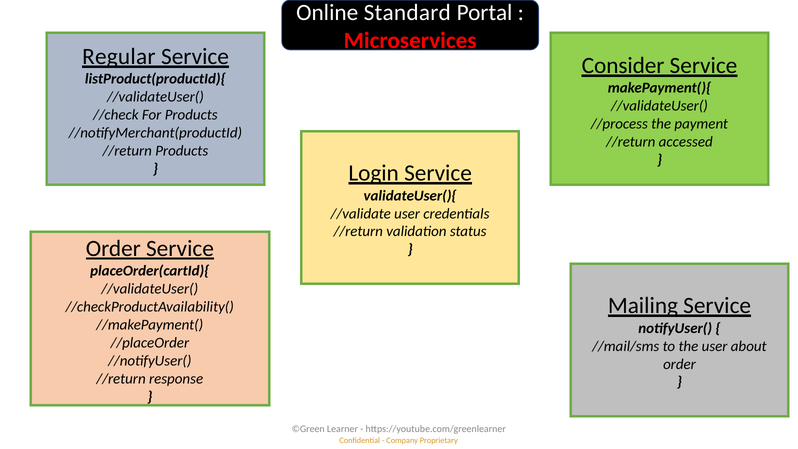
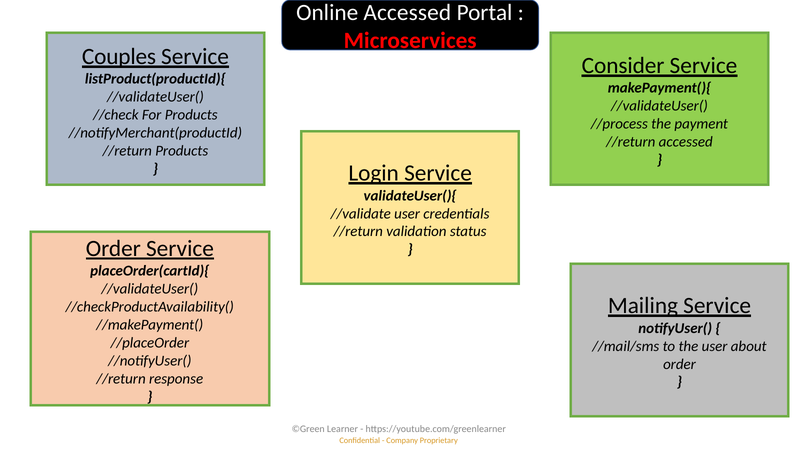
Online Standard: Standard -> Accessed
Regular: Regular -> Couples
